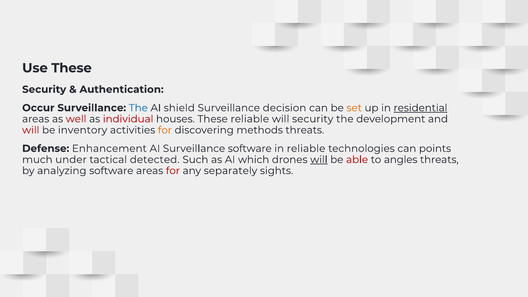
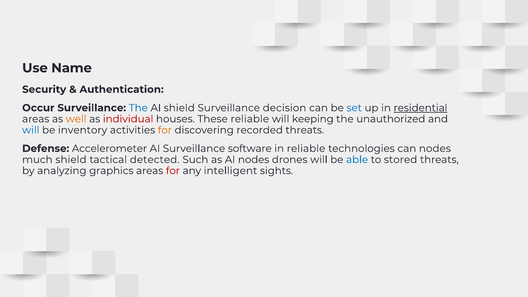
Use These: These -> Name
set colour: orange -> blue
well colour: red -> orange
will security: security -> keeping
development: development -> unauthorized
will at (31, 130) colour: red -> blue
methods: methods -> recorded
Enhancement: Enhancement -> Accelerometer
can points: points -> nodes
much under: under -> shield
AI which: which -> nodes
will at (319, 160) underline: present -> none
able colour: red -> blue
angles: angles -> stored
analyzing software: software -> graphics
separately: separately -> intelligent
